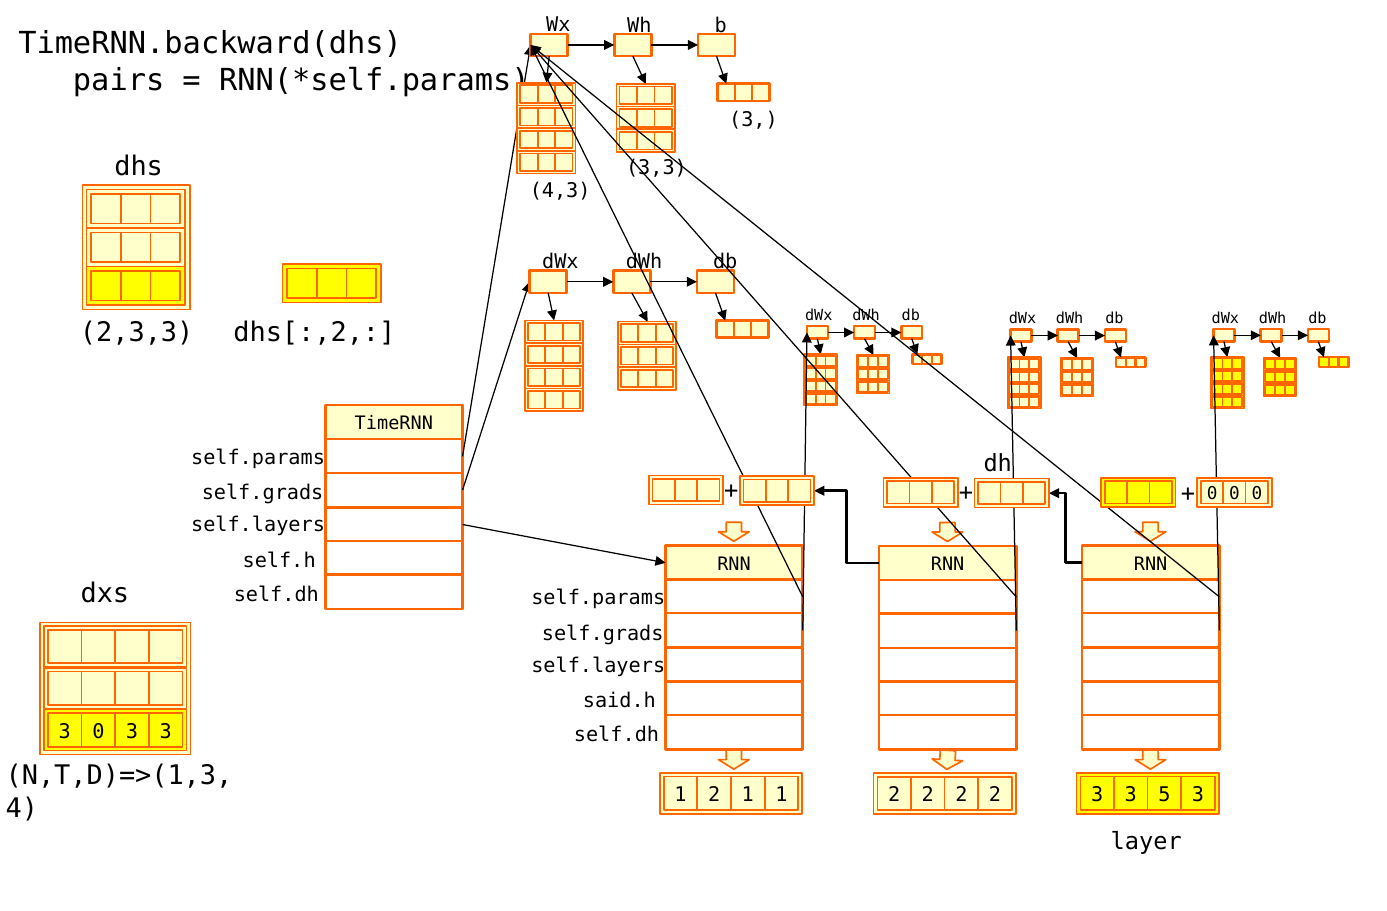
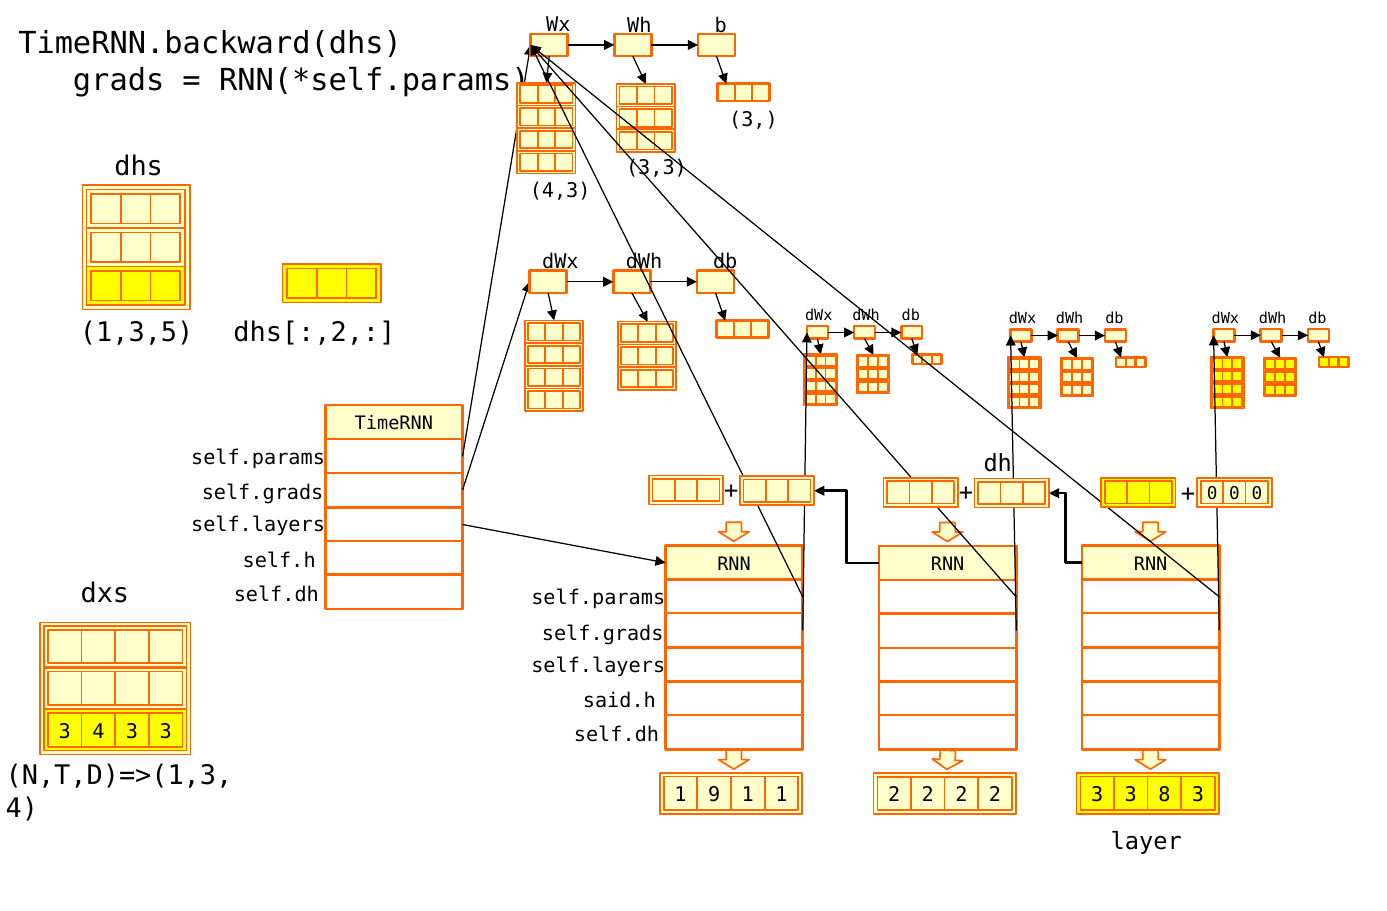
pairs: pairs -> grads
2,3,3: 2,3,3 -> 1,3,5
0 at (98, 731): 0 -> 4
1 2: 2 -> 9
5: 5 -> 8
